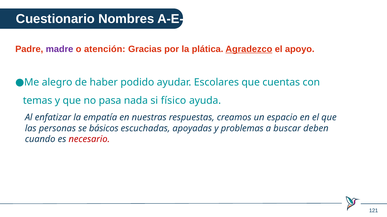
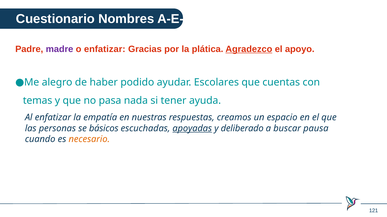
o atención: atención -> enfatizar
físico: físico -> tener
apoyadas underline: none -> present
problemas: problemas -> deliberado
deben: deben -> pausa
necesario colour: red -> orange
